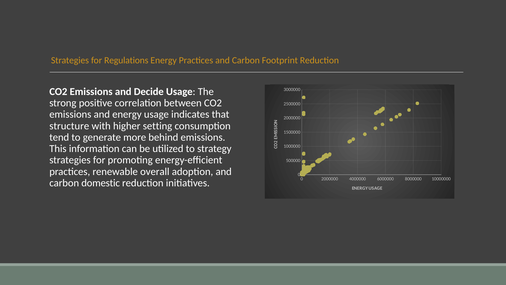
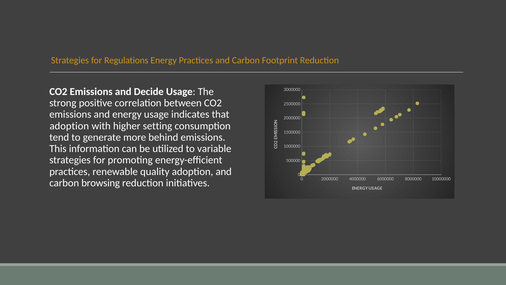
structure at (69, 126): structure -> adoption
strategy: strategy -> variable
overall: overall -> quality
domestic: domestic -> browsing
